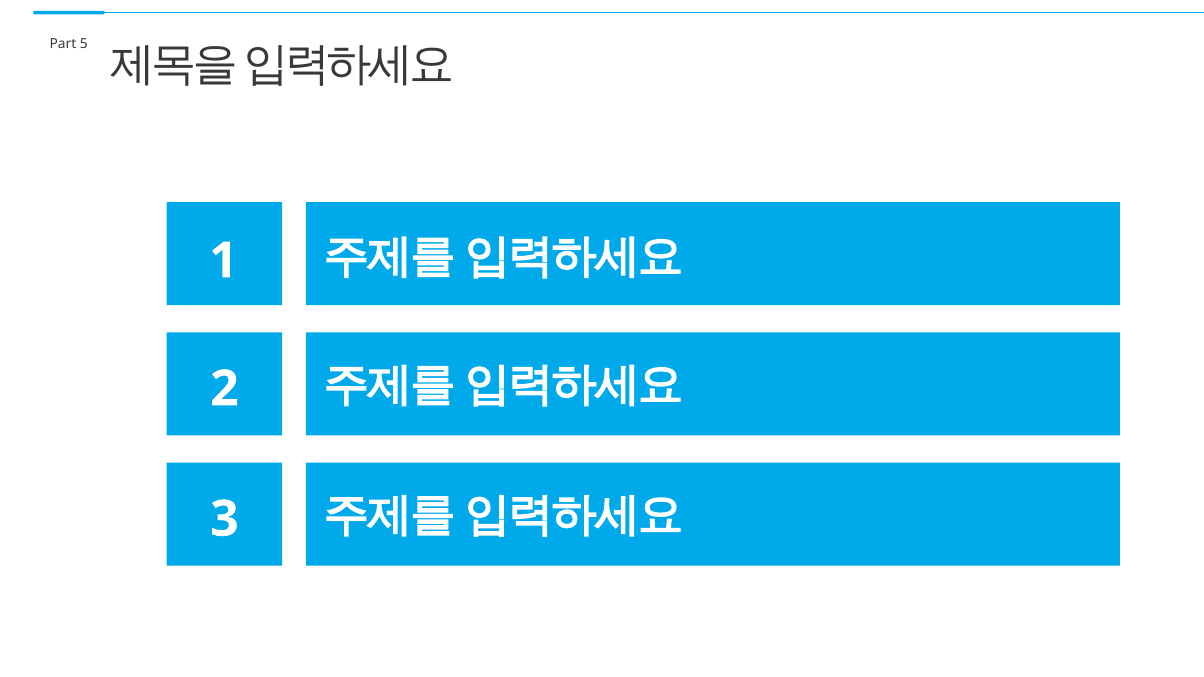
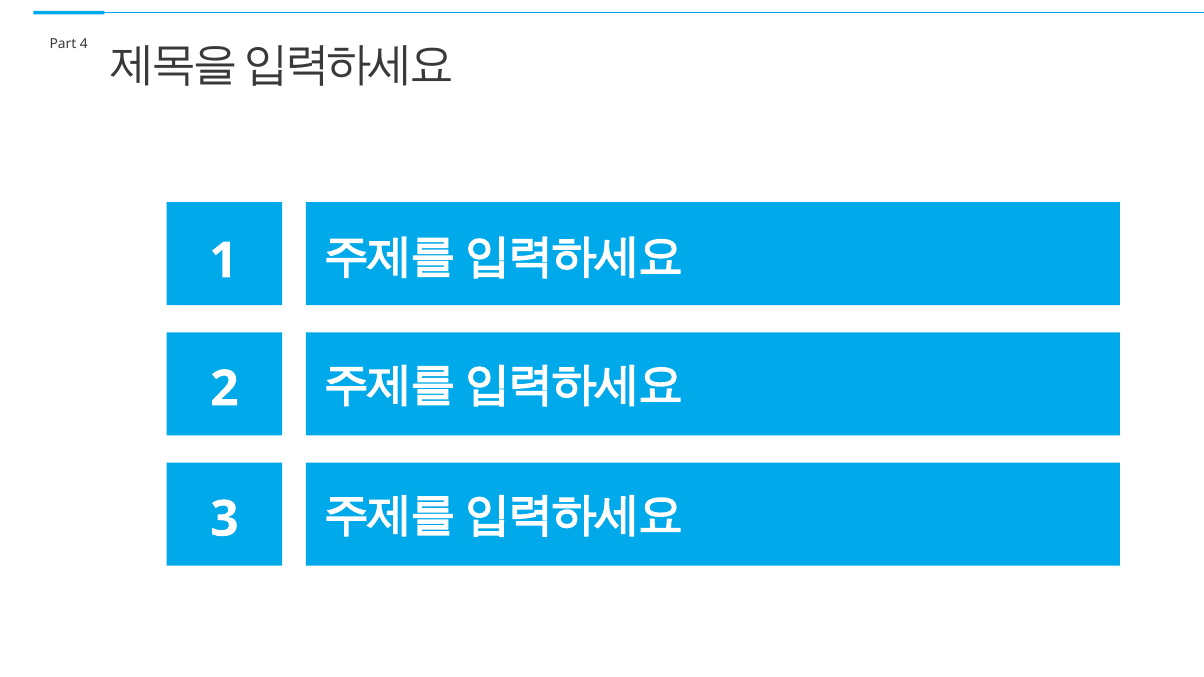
5: 5 -> 4
